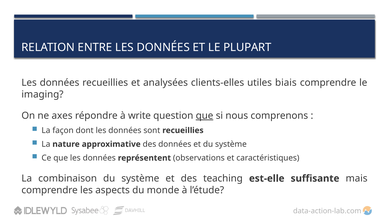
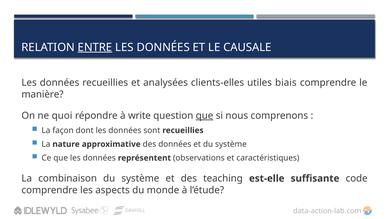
ENTRE underline: none -> present
PLUPART: PLUPART -> CAUSALE
imaging: imaging -> manière
axes: axes -> quoi
mais: mais -> code
